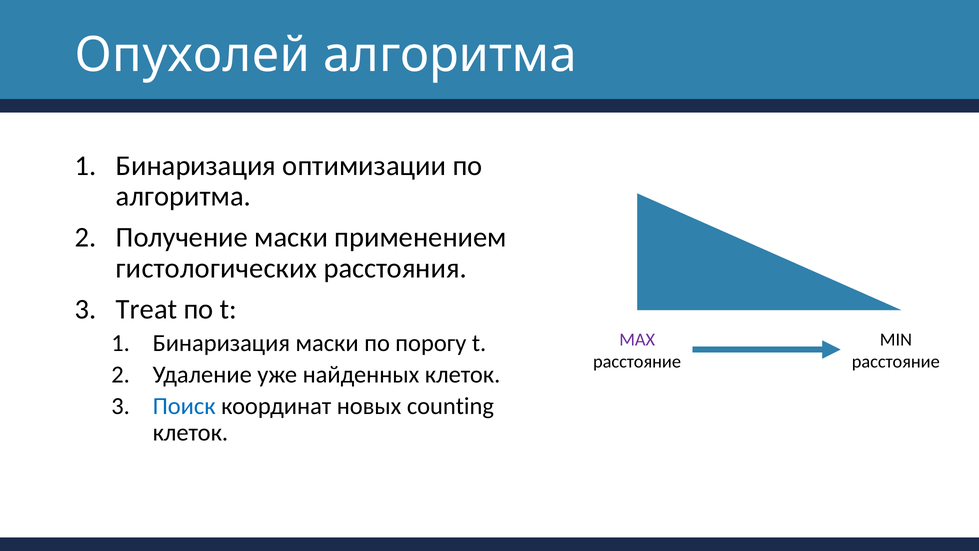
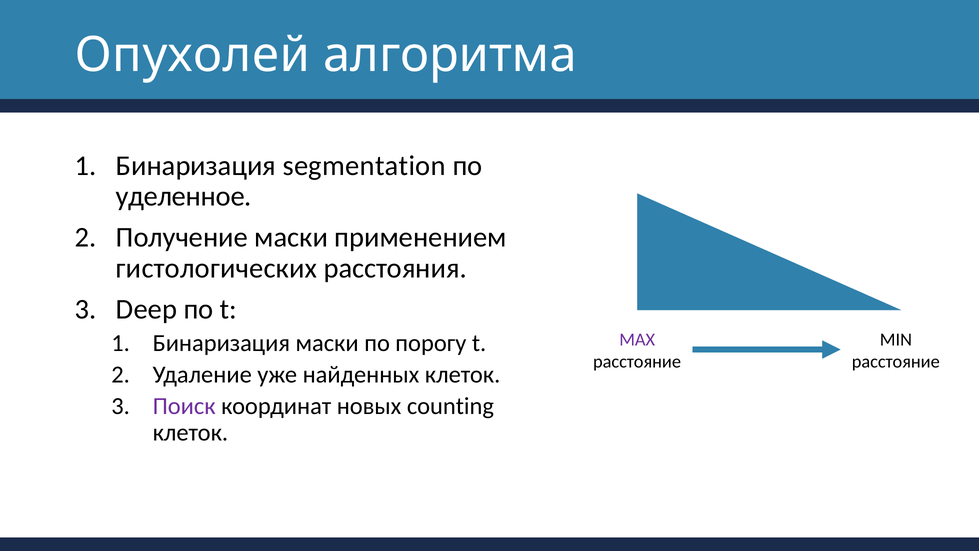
оптимизации: оптимизации -> segmentation
алгоритма at (183, 196): алгоритма -> уделенное
Treat: Treat -> Deep
Поиск colour: blue -> purple
